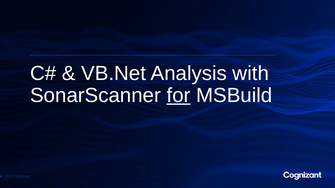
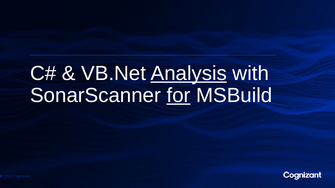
Analysis underline: none -> present
